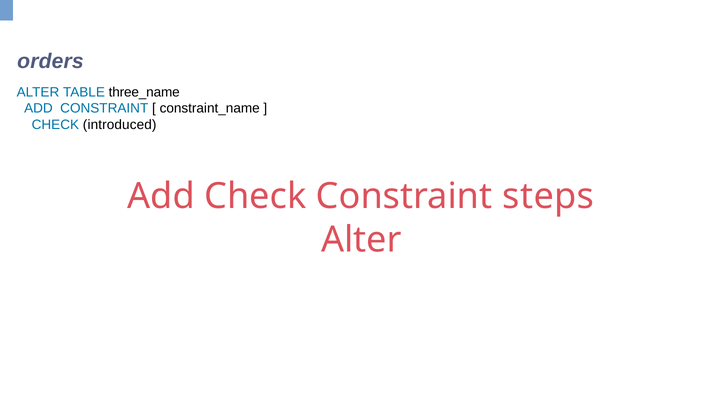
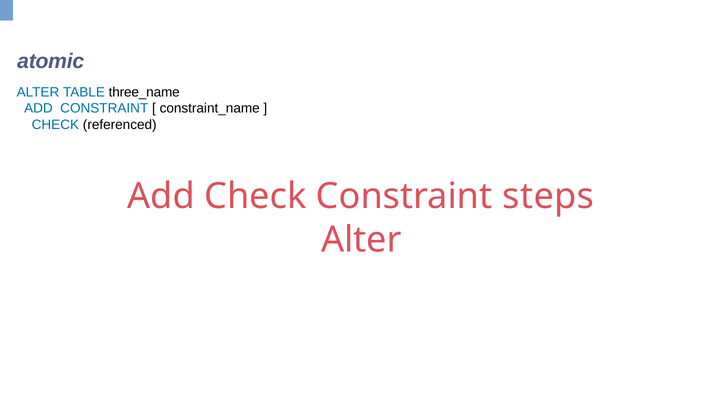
orders: orders -> atomic
introduced: introduced -> referenced
